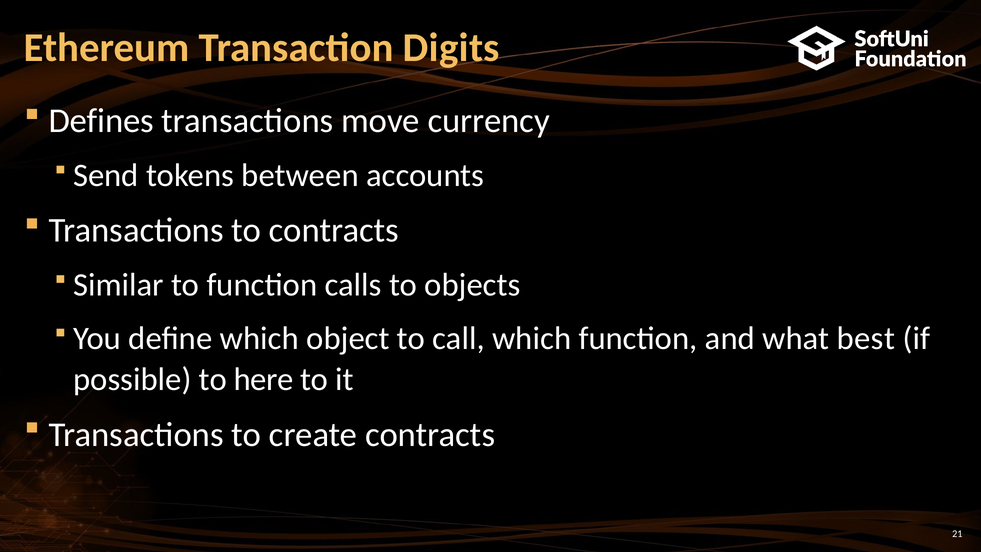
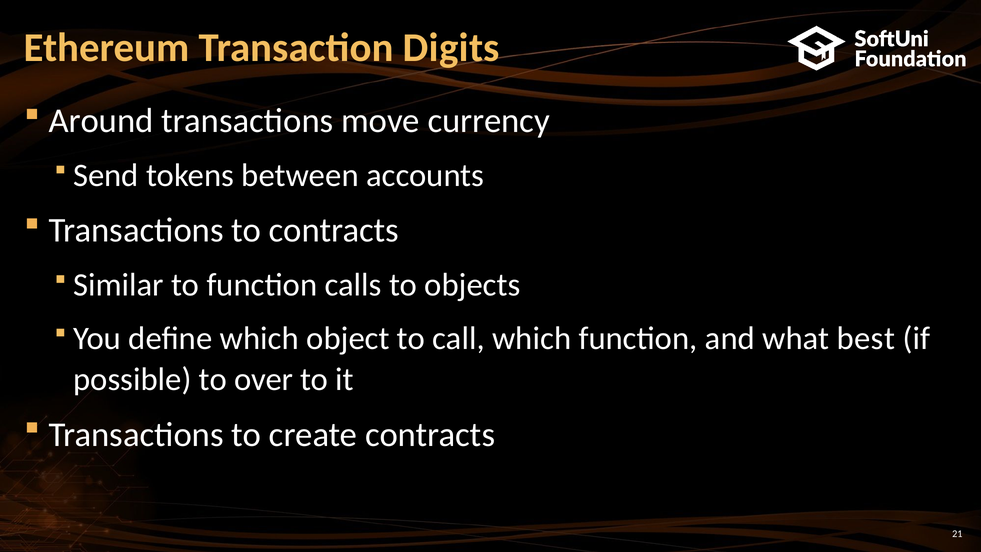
Defines: Defines -> Around
here: here -> over
